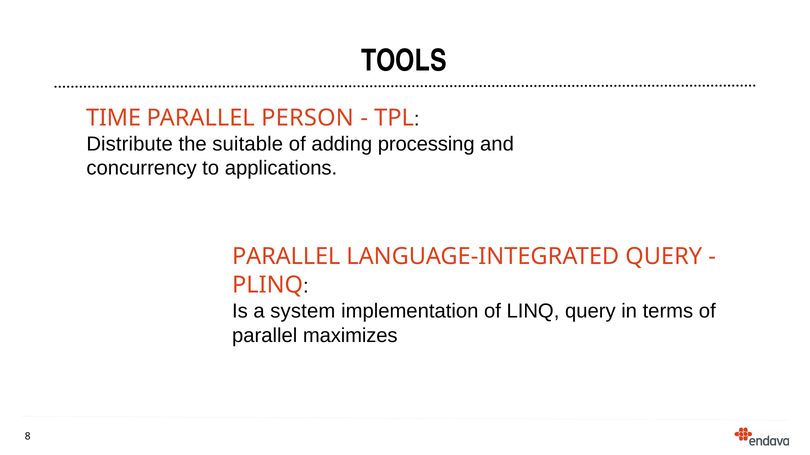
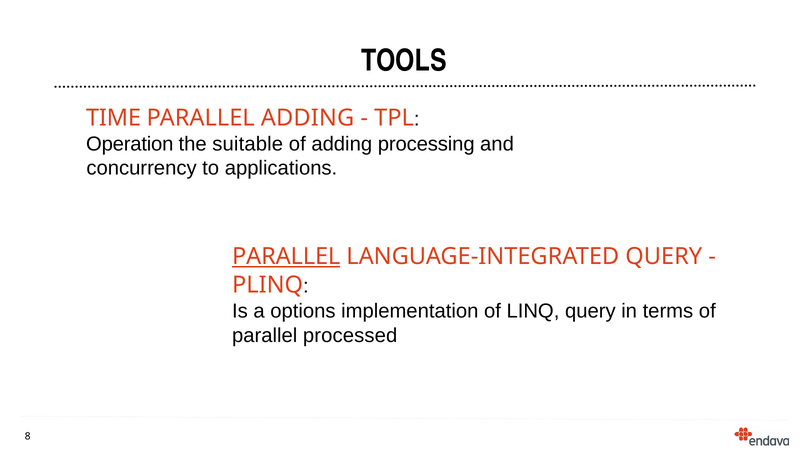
PARALLEL PERSON: PERSON -> ADDING
Distribute: Distribute -> Operation
PARALLEL at (286, 257) underline: none -> present
system: system -> options
maximizes: maximizes -> processed
